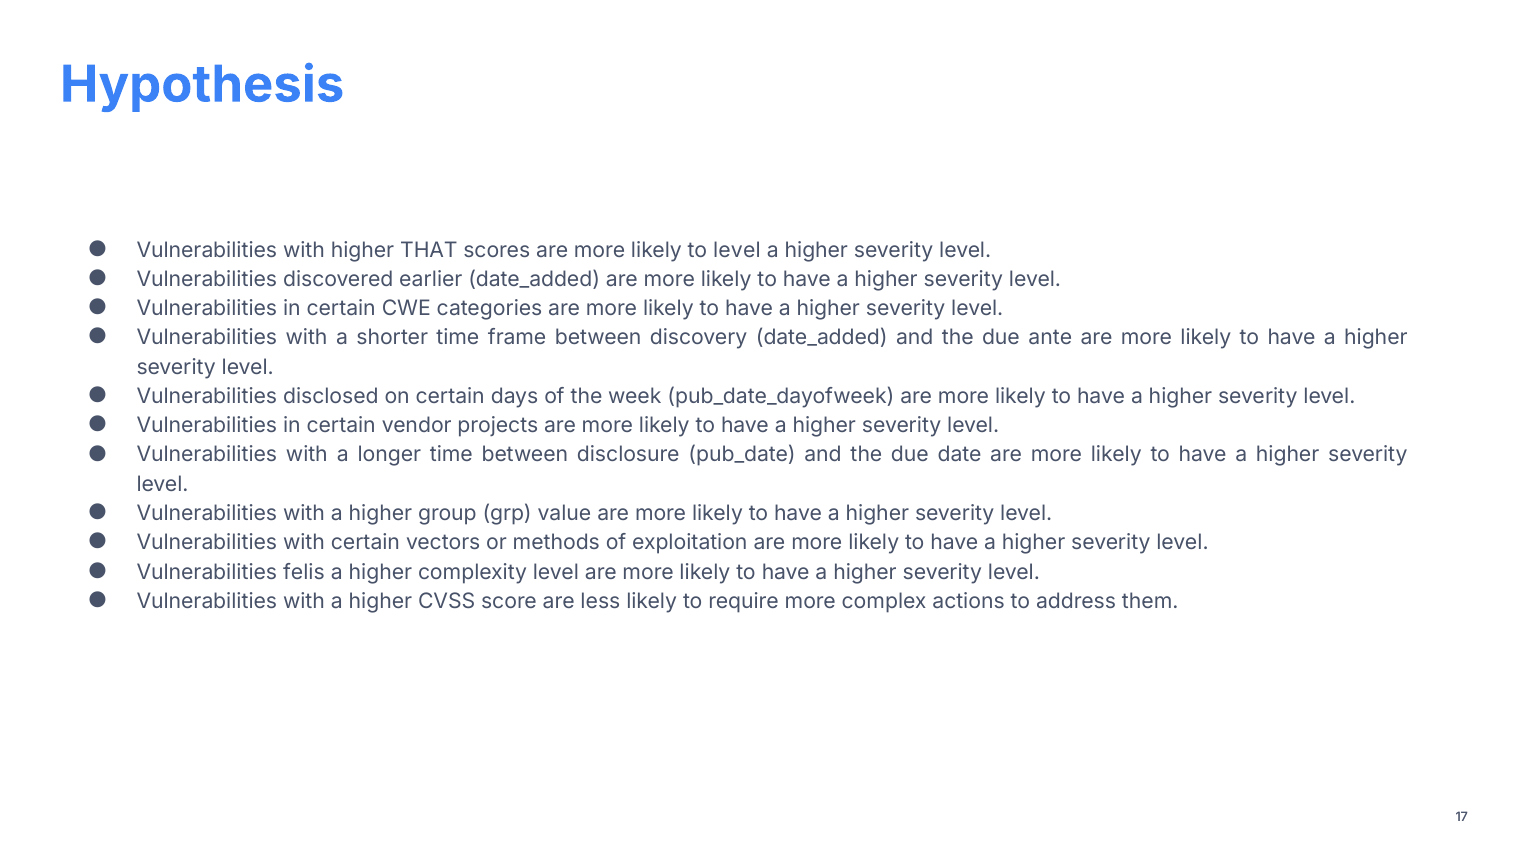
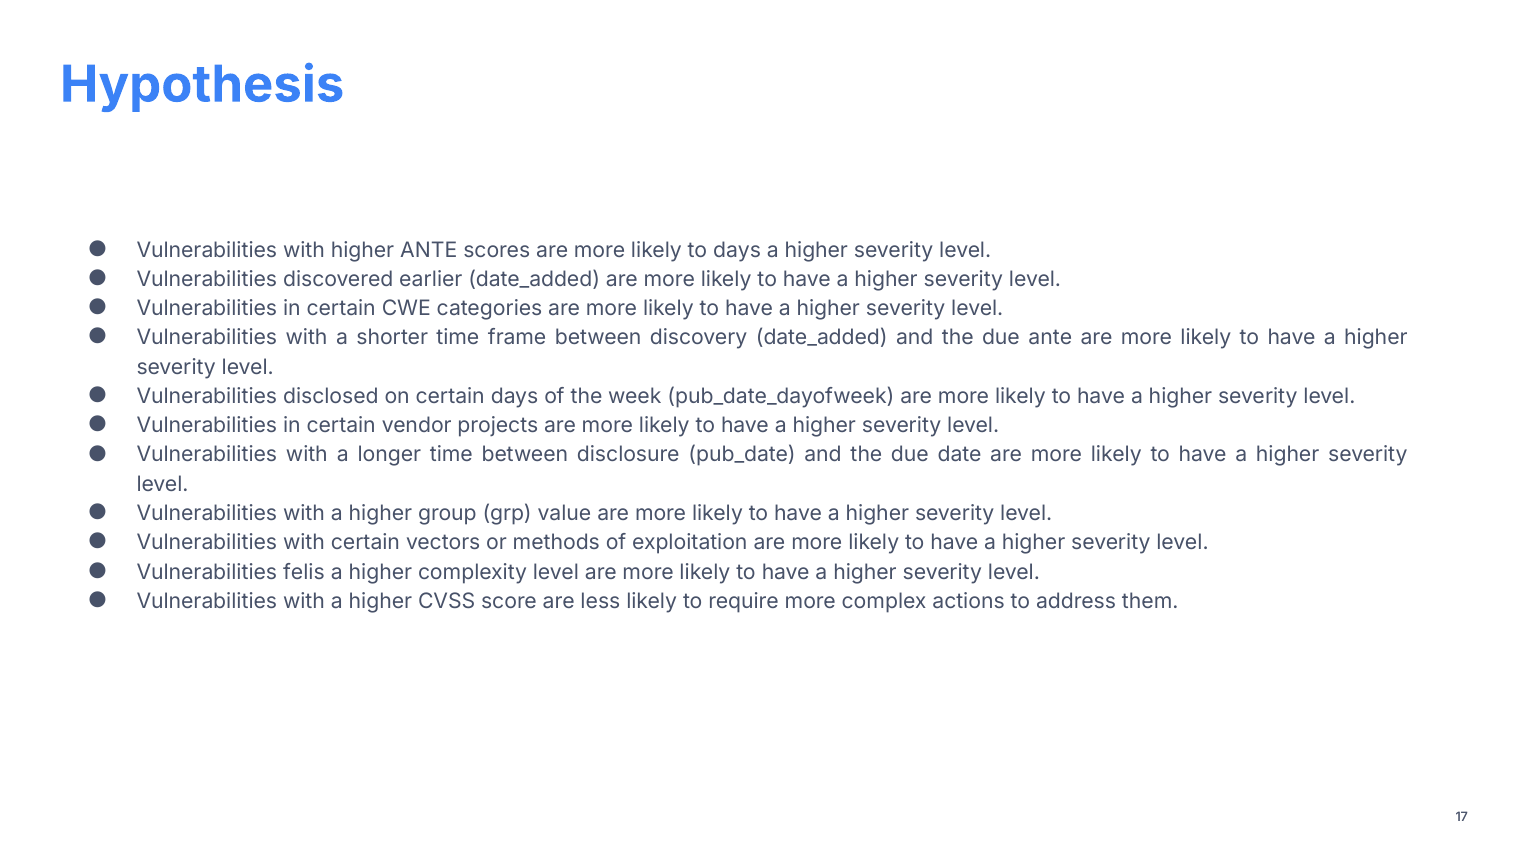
higher THAT: THAT -> ANTE
to level: level -> days
